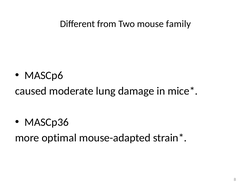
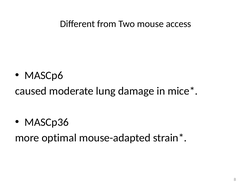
family: family -> access
